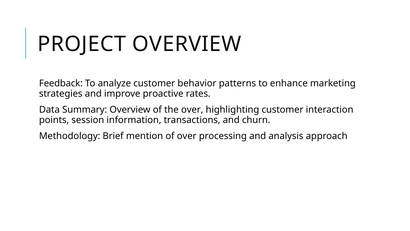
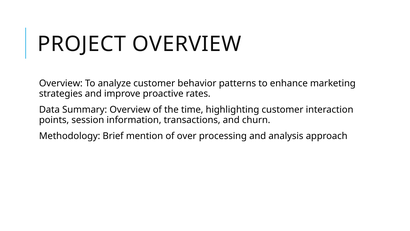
Feedback at (61, 83): Feedback -> Overview
the over: over -> time
